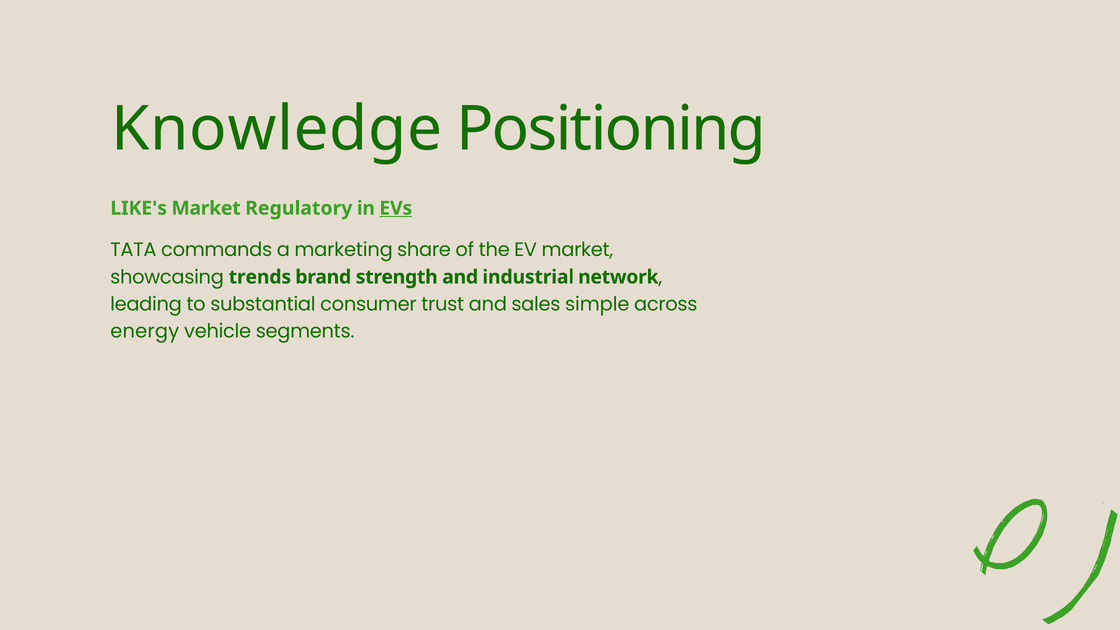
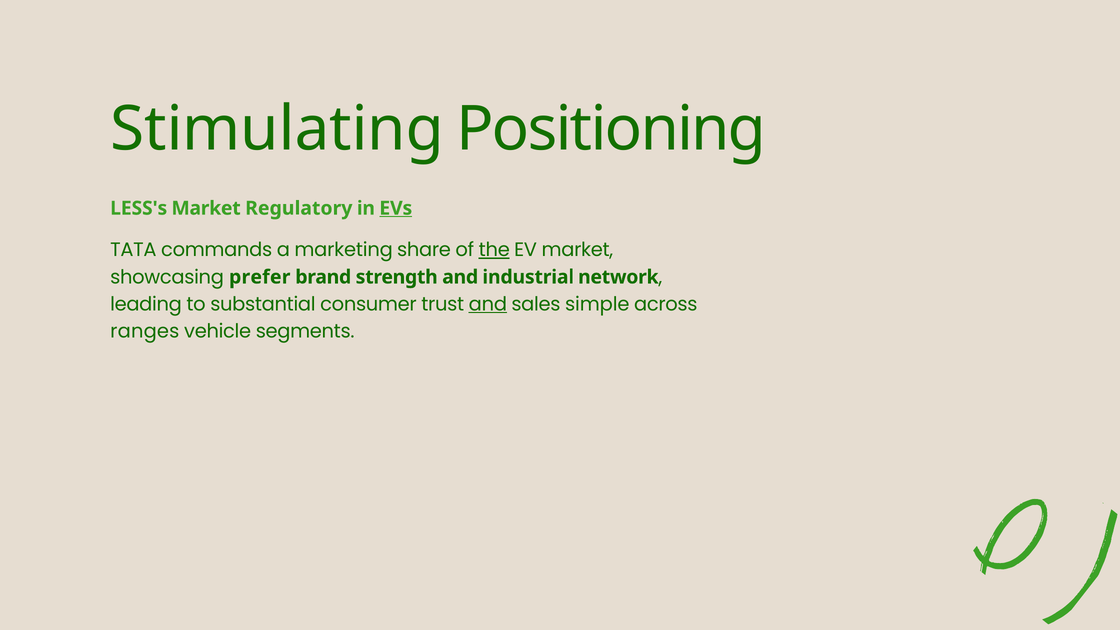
Knowledge: Knowledge -> Stimulating
LIKE's: LIKE's -> LESS's
the underline: none -> present
trends: trends -> prefer
and at (488, 304) underline: none -> present
energy: energy -> ranges
